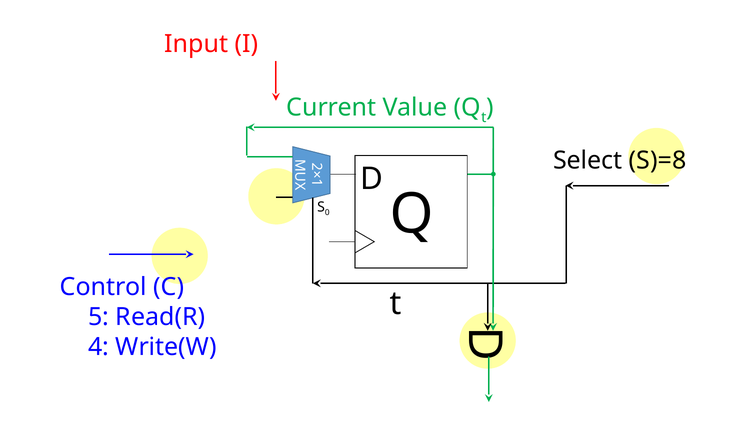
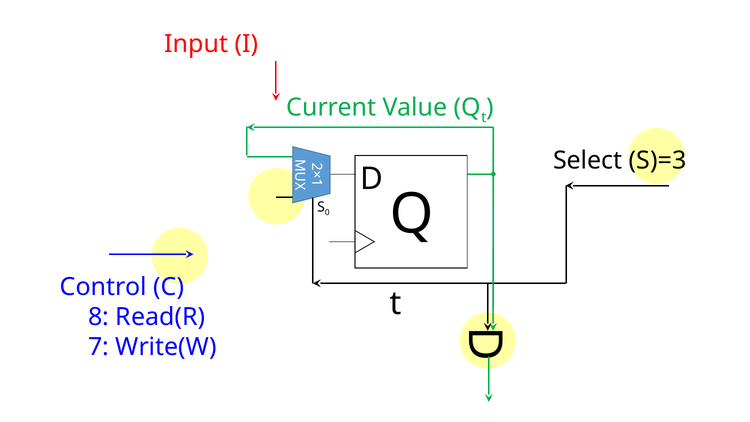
S)=8: S)=8 -> S)=3
5: 5 -> 8
4: 4 -> 7
